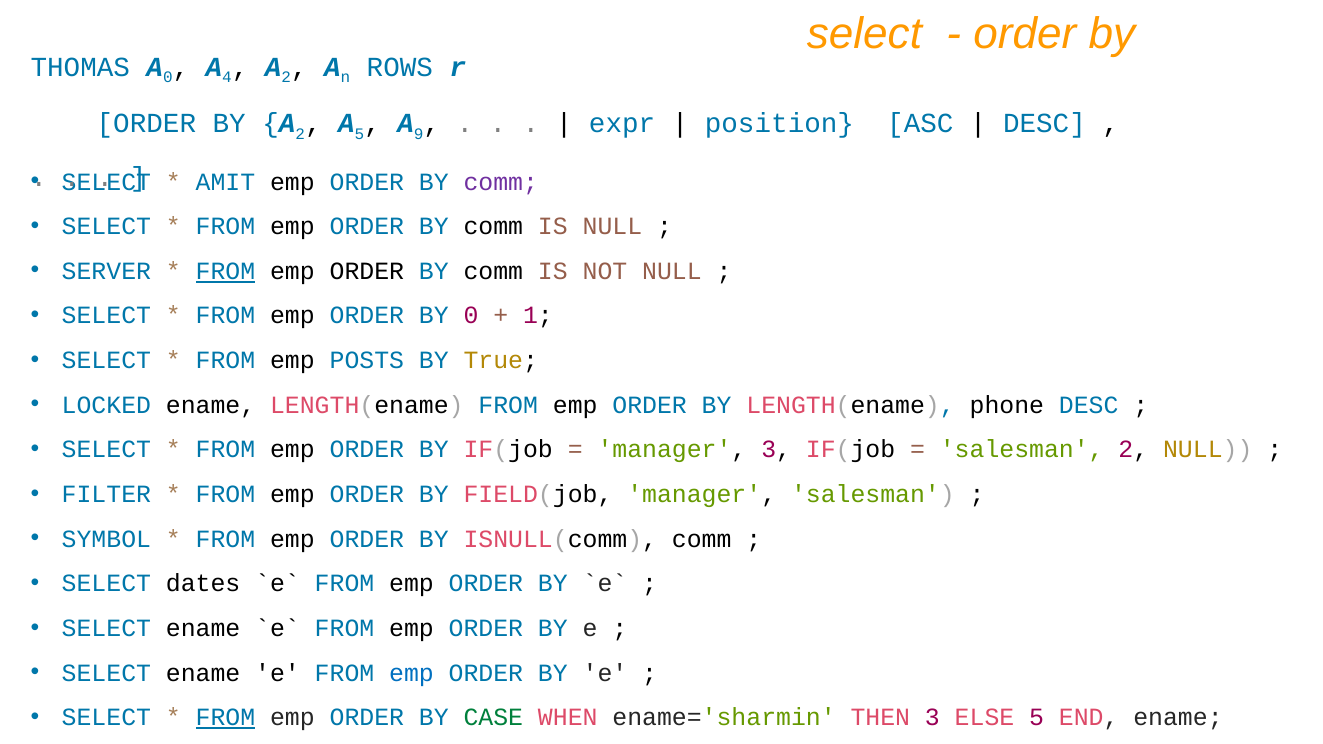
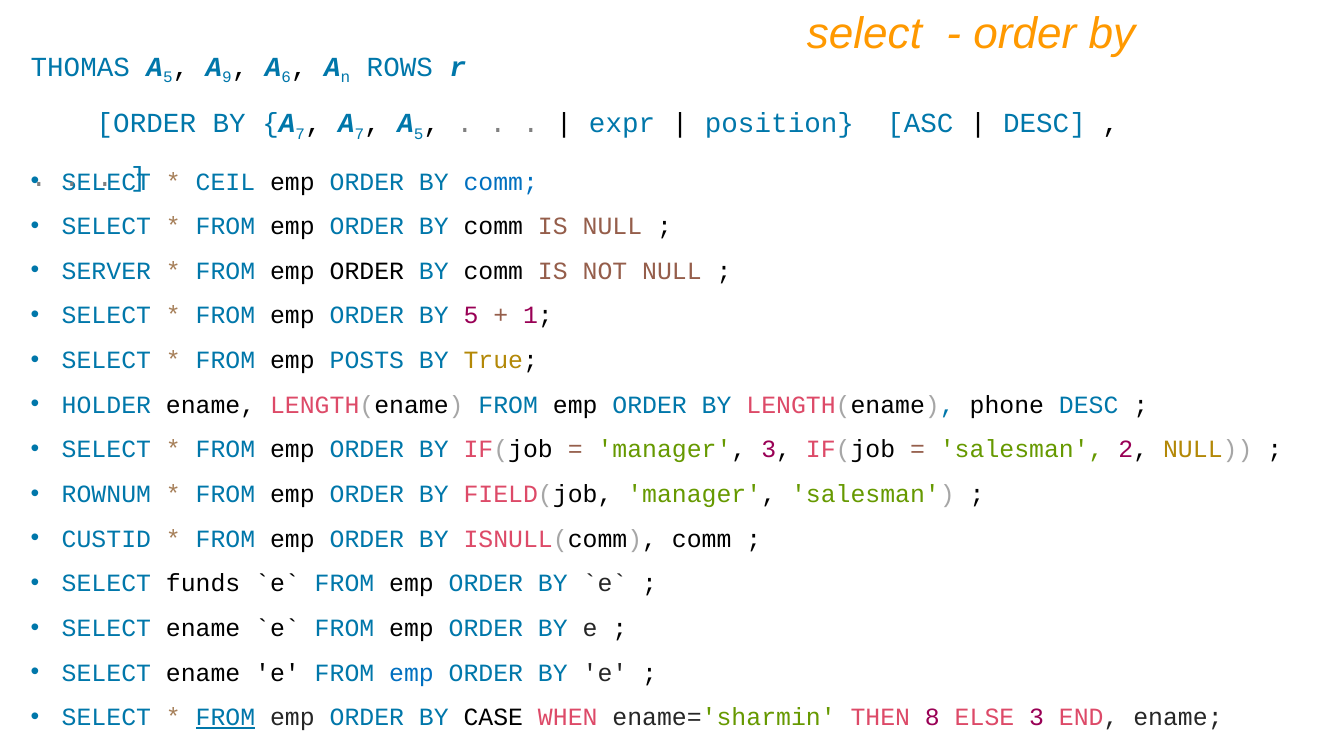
0 at (168, 78): 0 -> 5
4: 4 -> 9
2 at (286, 78): 2 -> 6
2 at (300, 134): 2 -> 7
5 at (359, 134): 5 -> 7
9 at (419, 134): 9 -> 5
AMIT: AMIT -> CEIL
comm at (501, 182) colour: purple -> blue
FROM at (225, 271) underline: present -> none
BY 0: 0 -> 5
LOCKED: LOCKED -> HOLDER
FILTER: FILTER -> ROWNUM
SYMBOL: SYMBOL -> CUSTID
dates: dates -> funds
CASE colour: green -> black
THEN 3: 3 -> 8
ELSE 5: 5 -> 3
